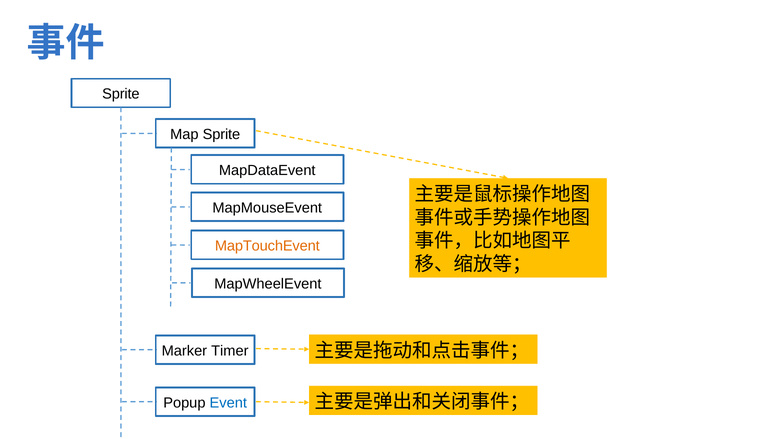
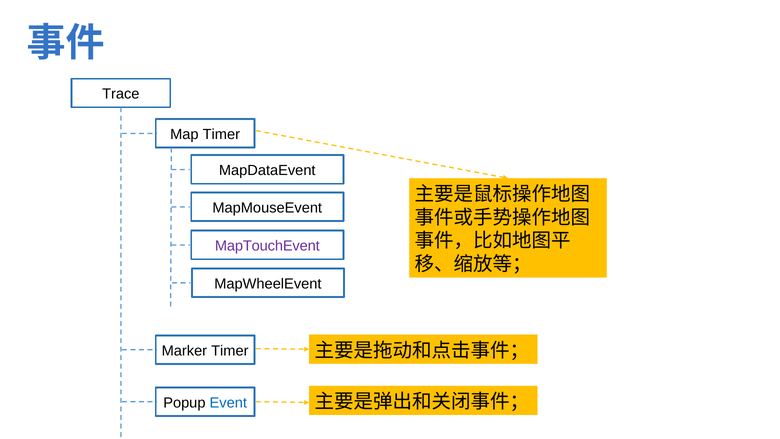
Sprite at (121, 94): Sprite -> Trace
Map Sprite: Sprite -> Timer
MapTouchEvent colour: orange -> purple
